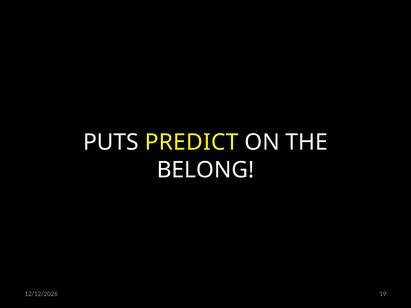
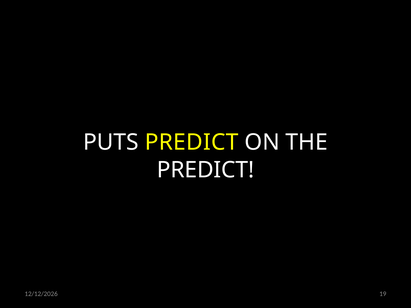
BELONG at (205, 170): BELONG -> PREDICT
